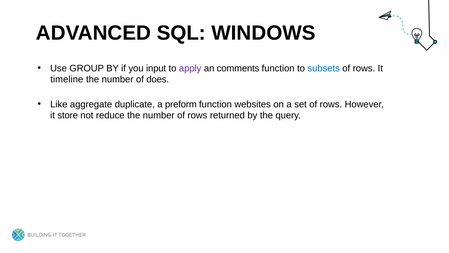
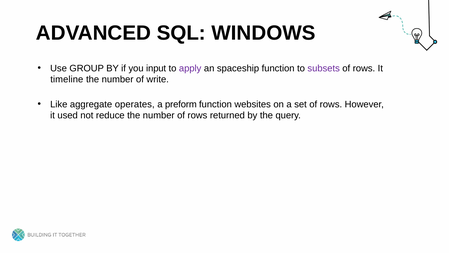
comments: comments -> spaceship
subsets colour: blue -> purple
does: does -> write
duplicate: duplicate -> operates
store: store -> used
